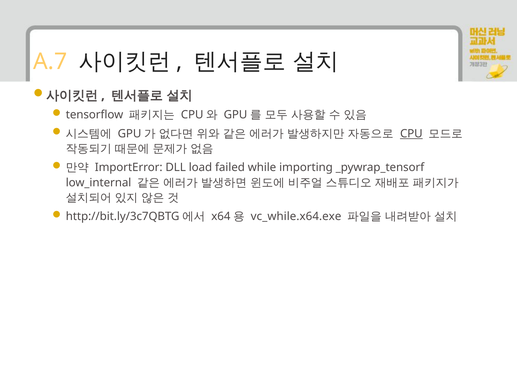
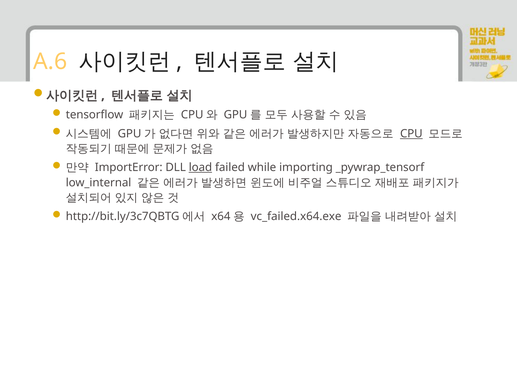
A.7: A.7 -> A.6
load underline: none -> present
vc_while.x64.exe: vc_while.x64.exe -> vc_failed.x64.exe
